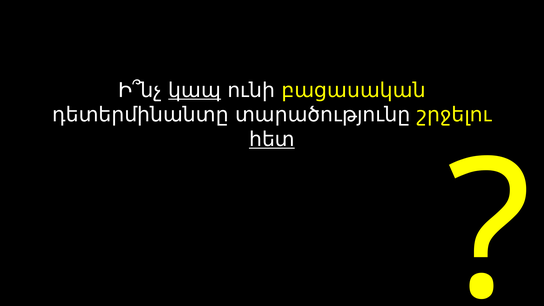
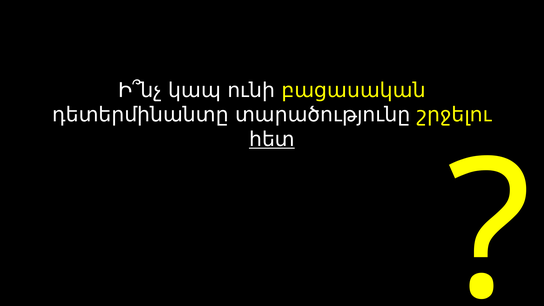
կապ underline: present -> none
